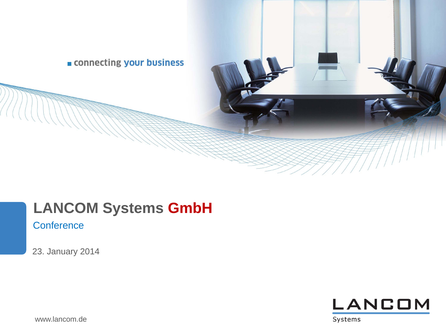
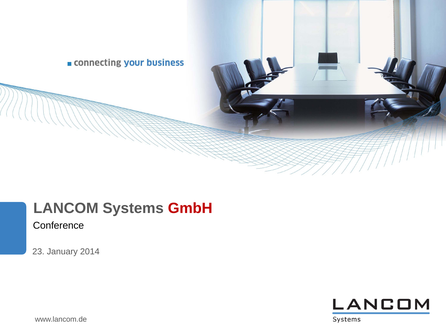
Conference colour: blue -> black
